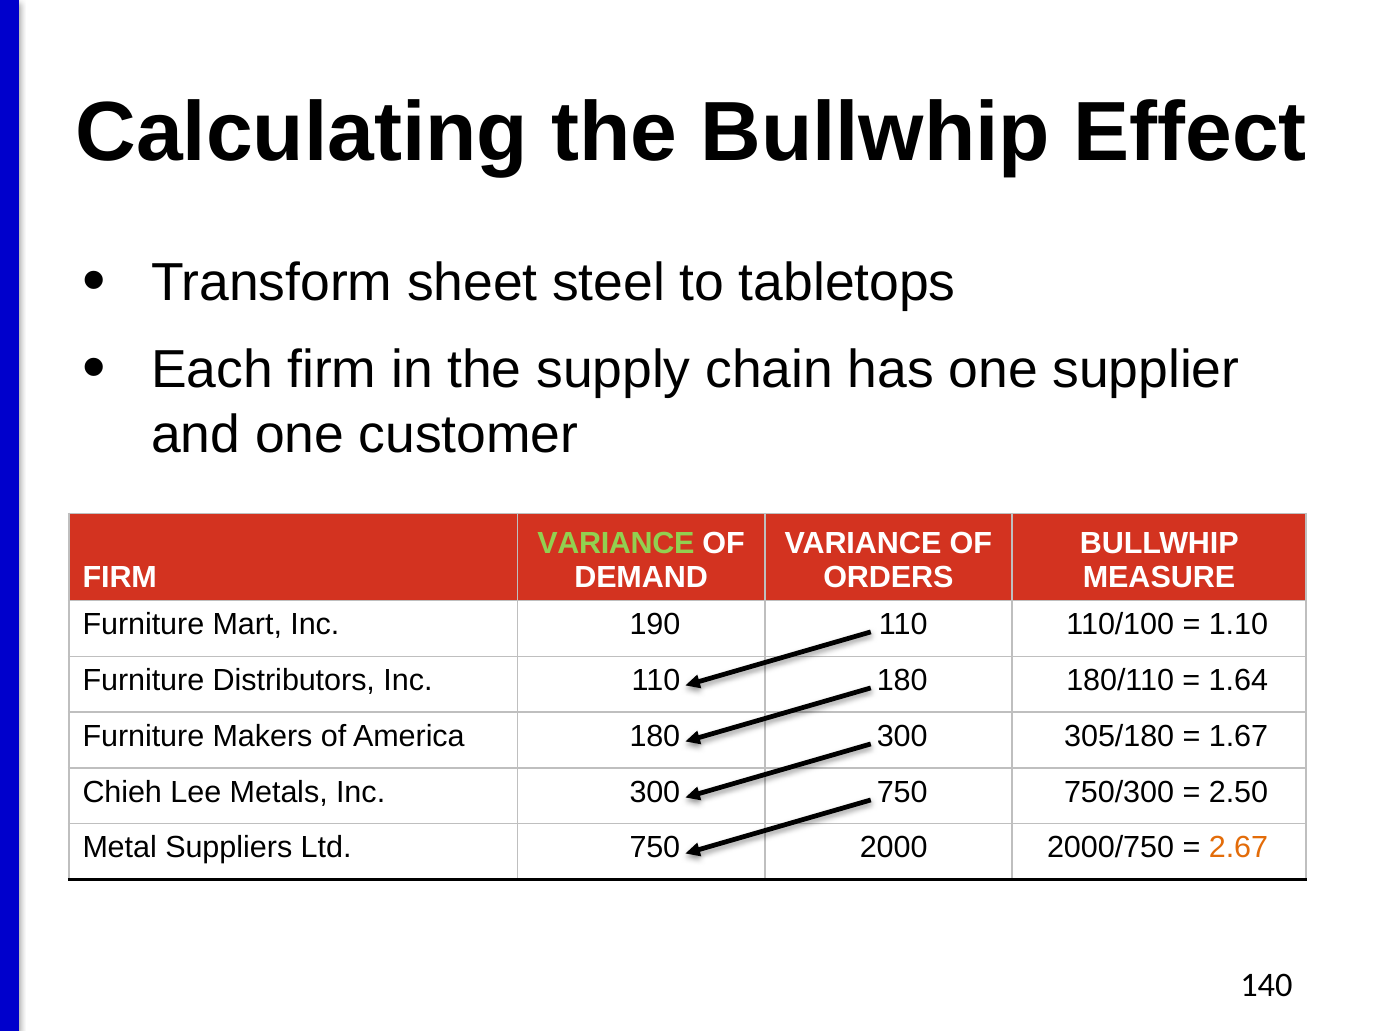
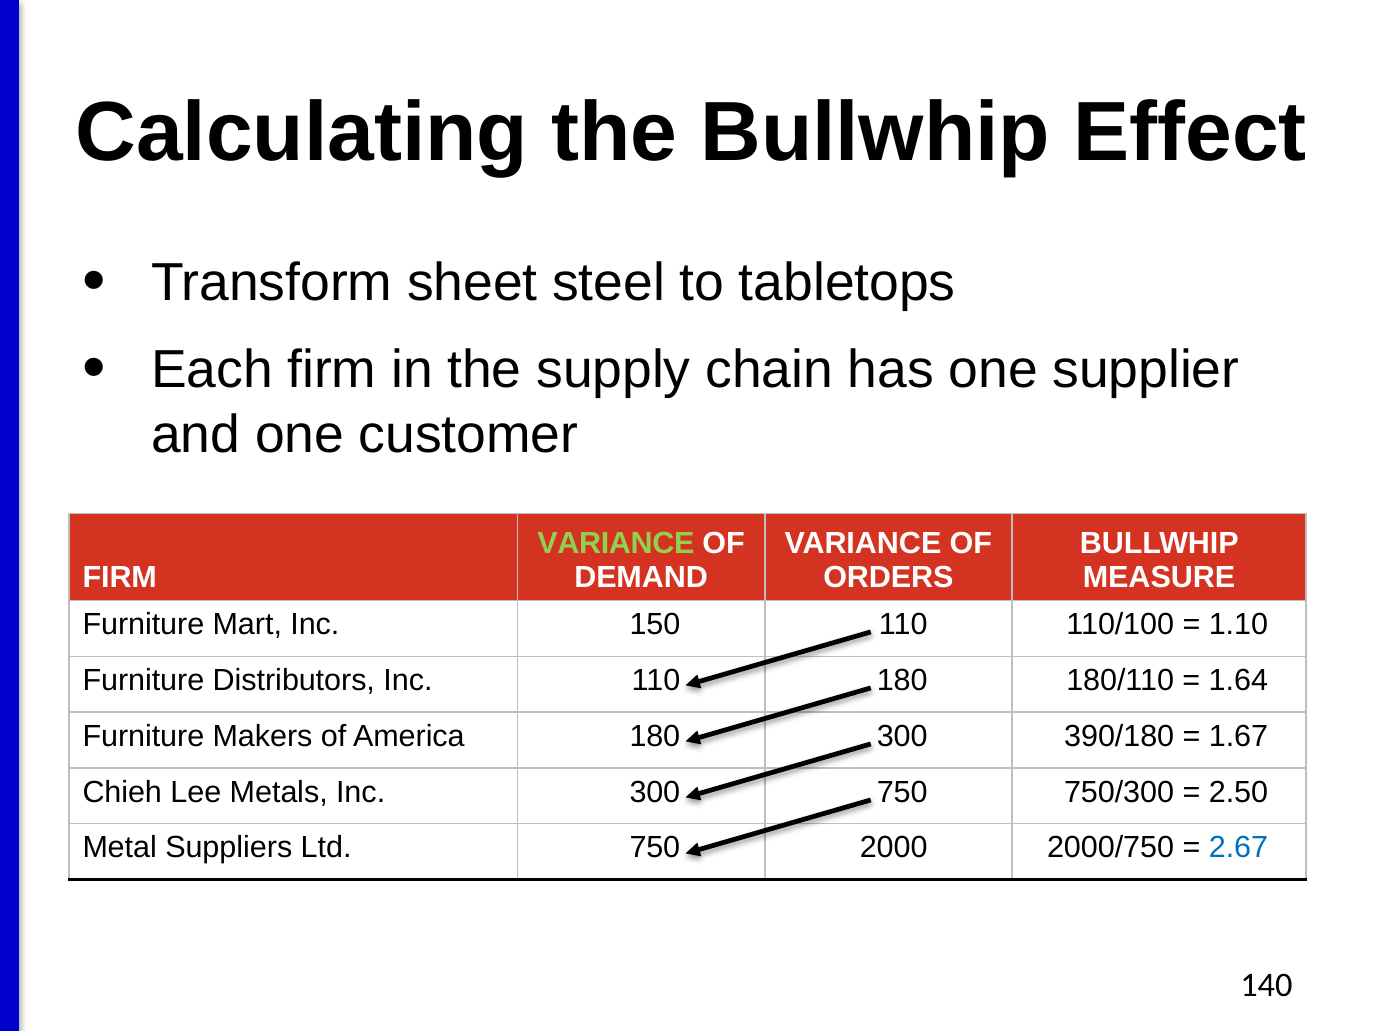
190: 190 -> 150
305/180: 305/180 -> 390/180
2.67 colour: orange -> blue
